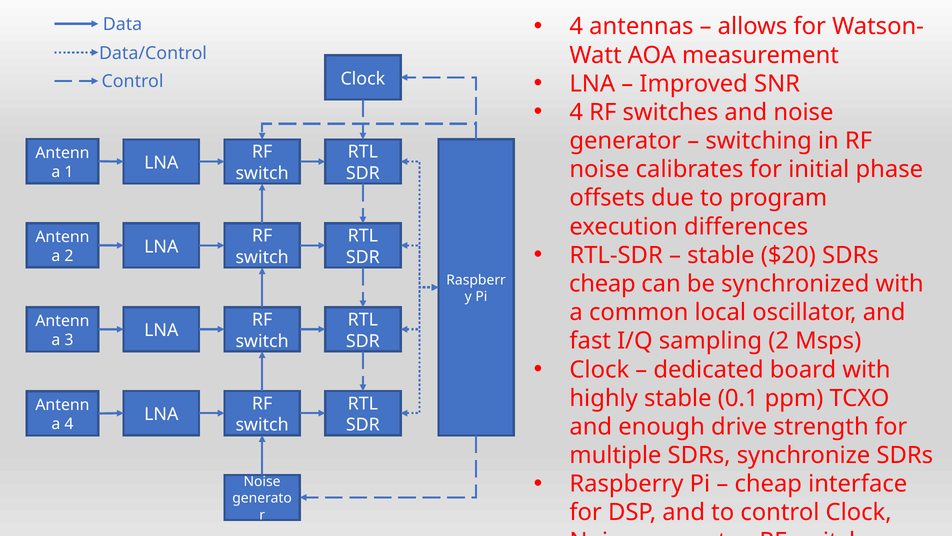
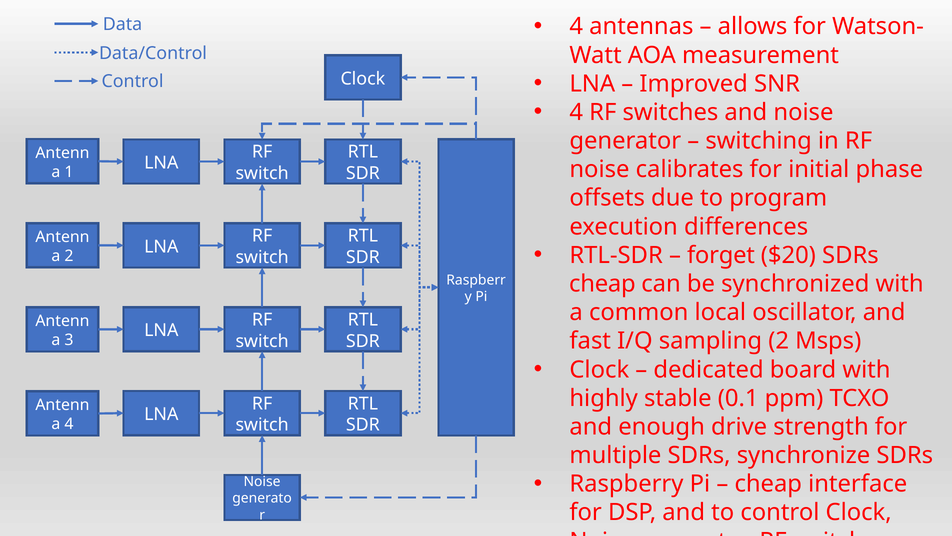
stable at (721, 255): stable -> forget
